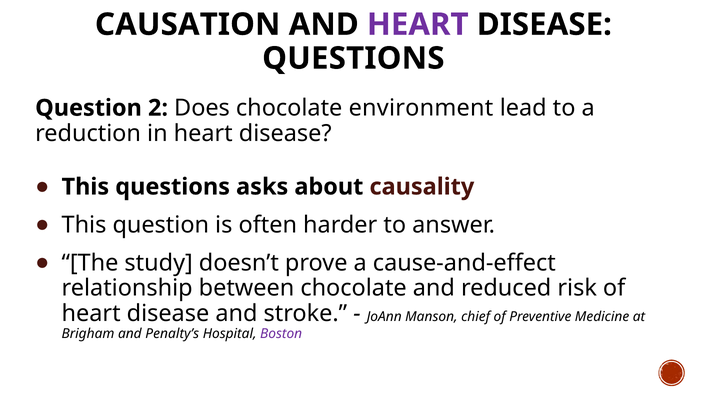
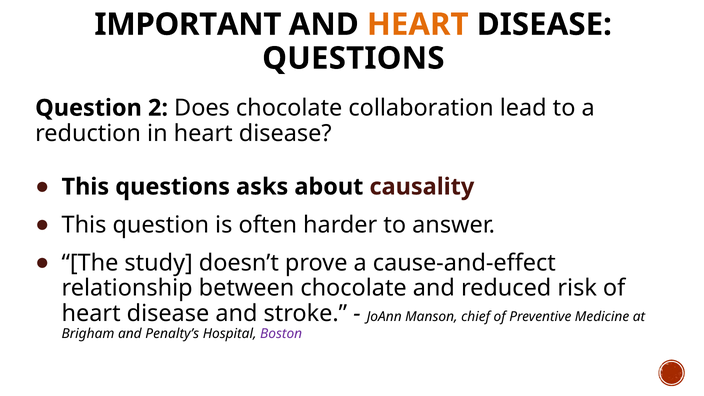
CAUSATION: CAUSATION -> IMPORTANT
HEART at (418, 25) colour: purple -> orange
environment: environment -> collaboration
